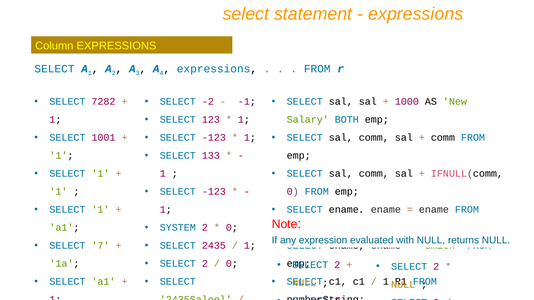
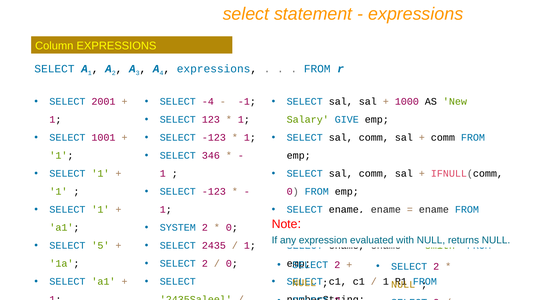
7282: 7282 -> 2001
-2: -2 -> -4
BOTH: BOTH -> GIVE
133: 133 -> 346
7: 7 -> 5
